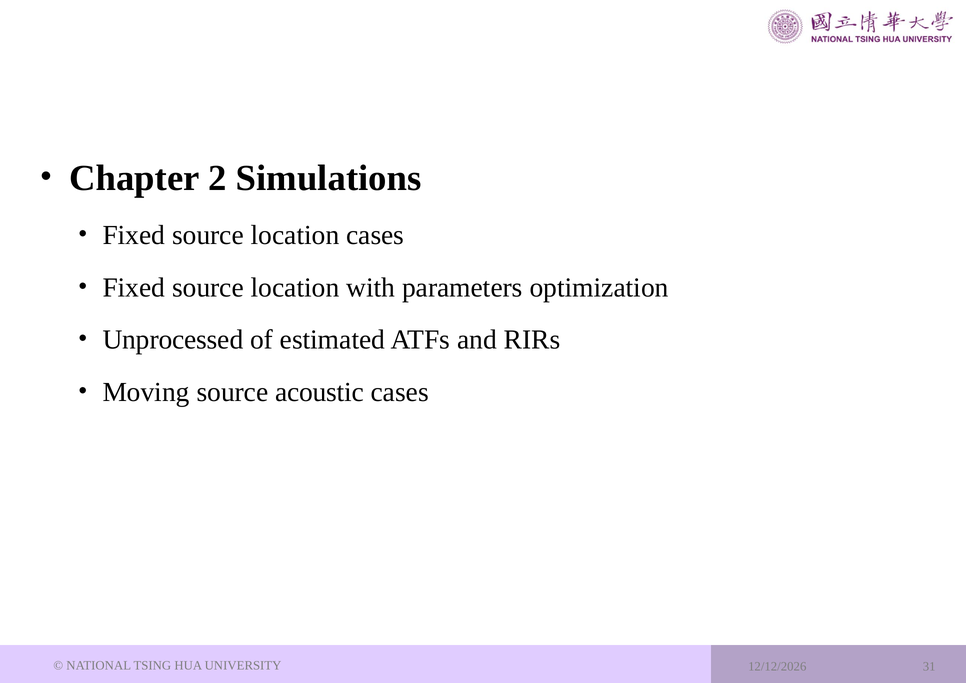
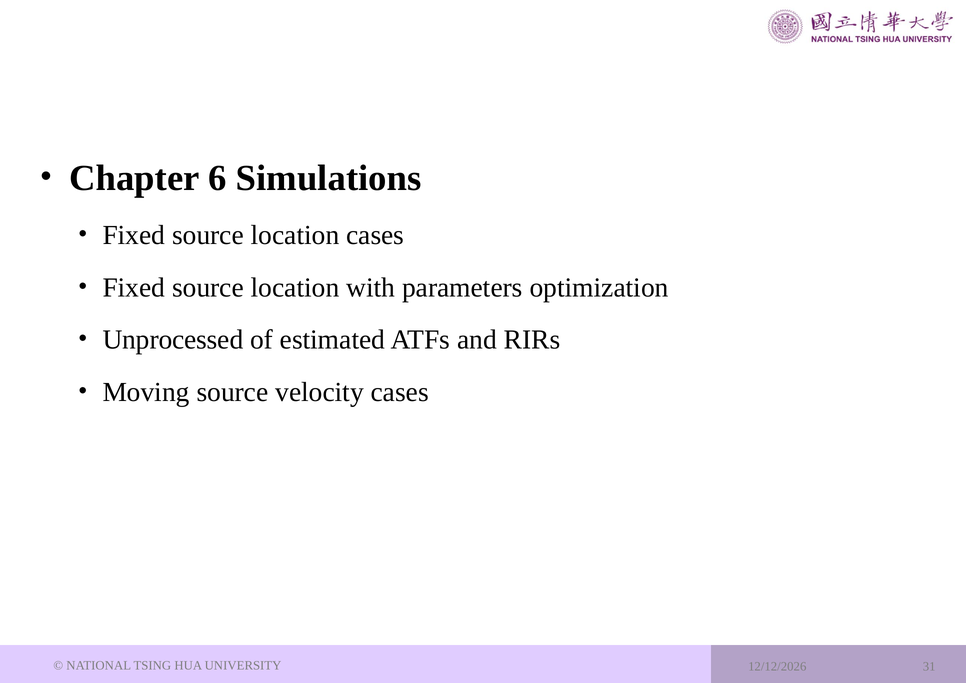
2: 2 -> 6
acoustic: acoustic -> velocity
